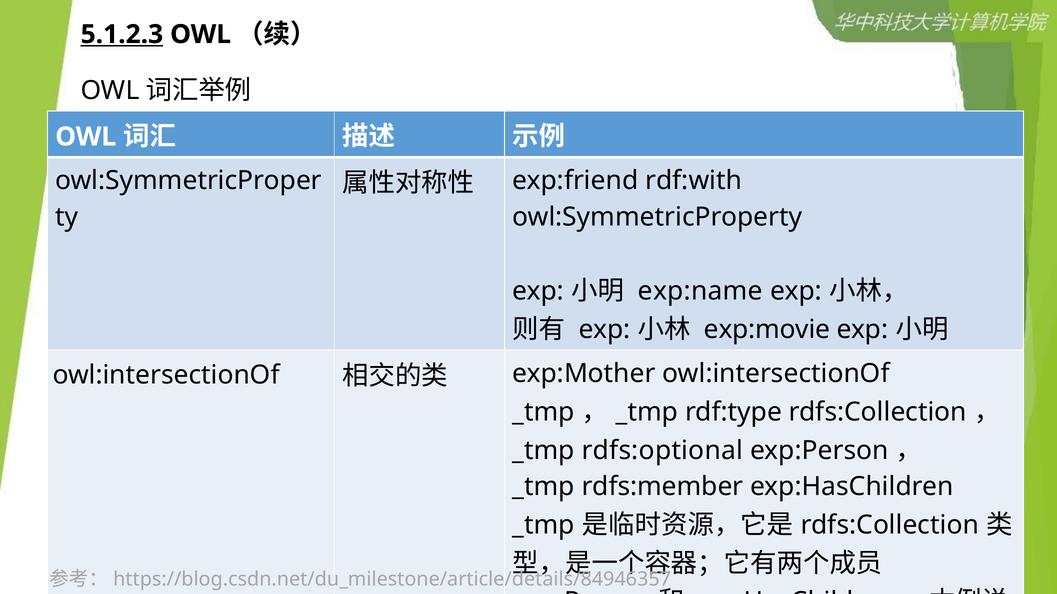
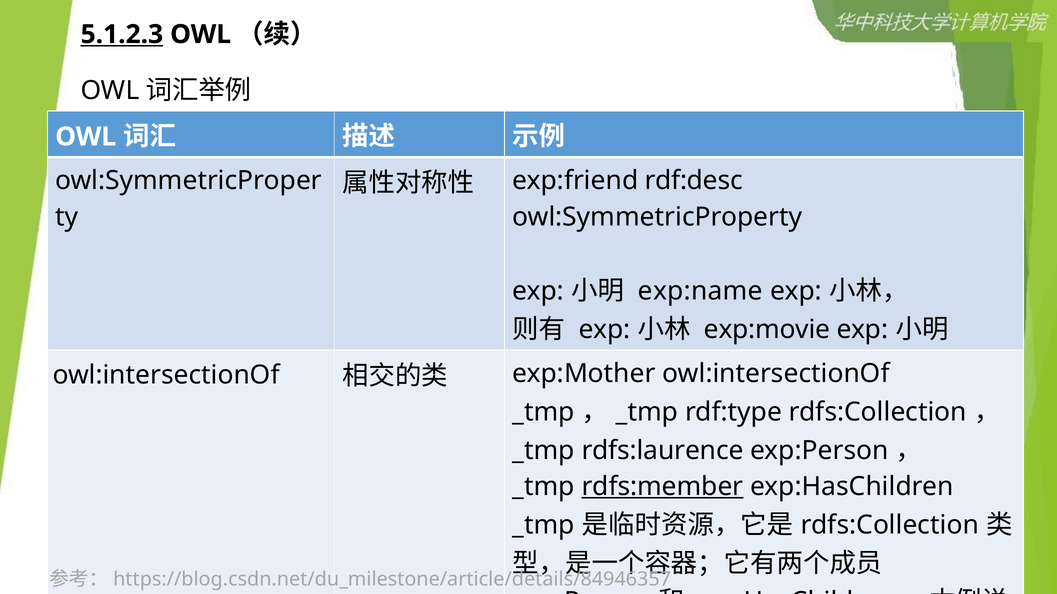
rdf:with: rdf:with -> rdf:desc
rdfs:optional: rdfs:optional -> rdfs:laurence
rdfs:member underline: none -> present
